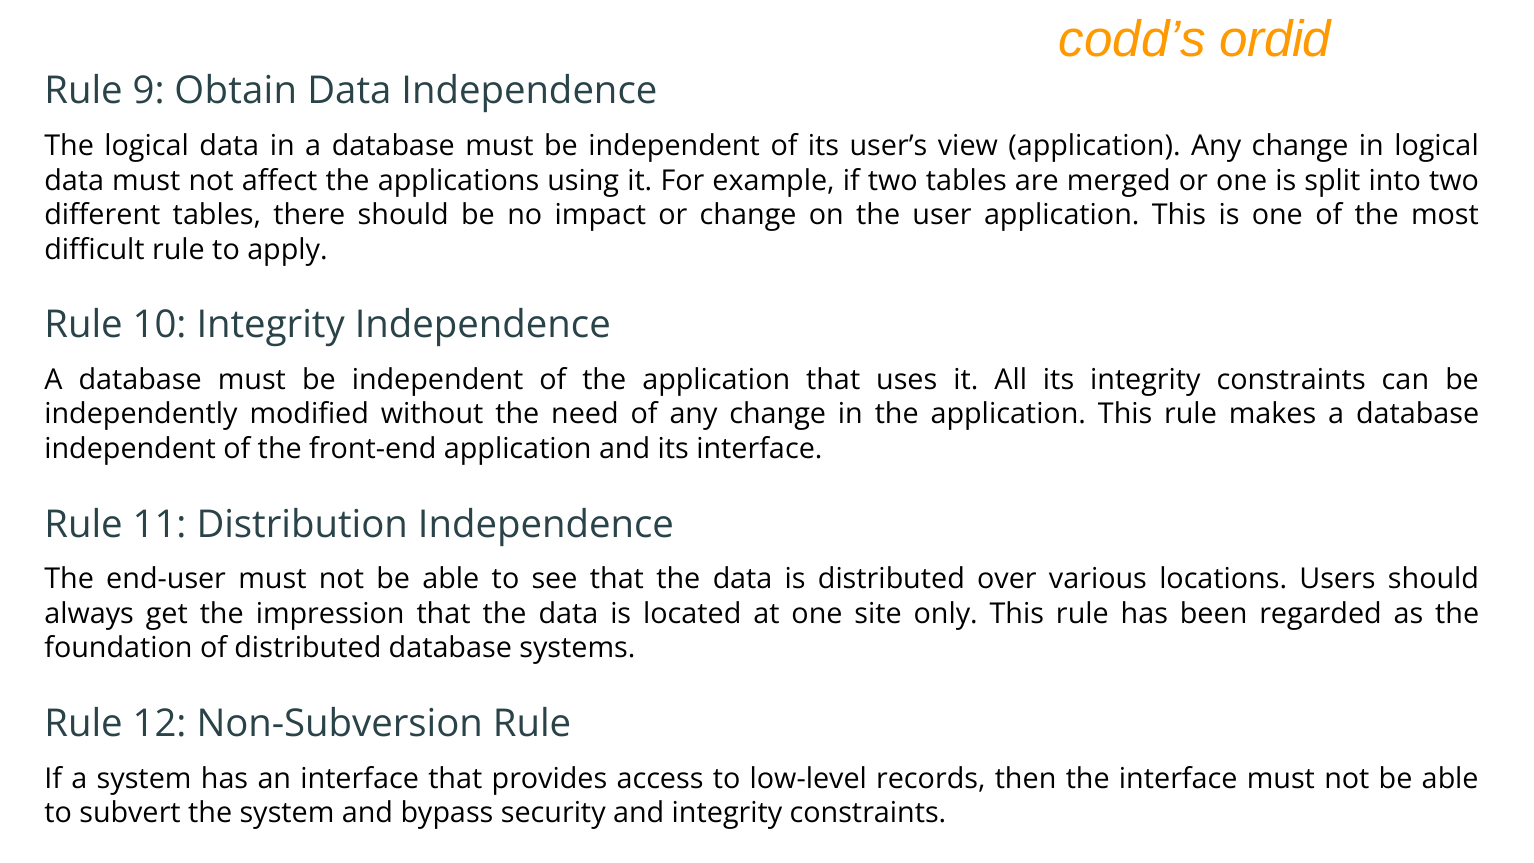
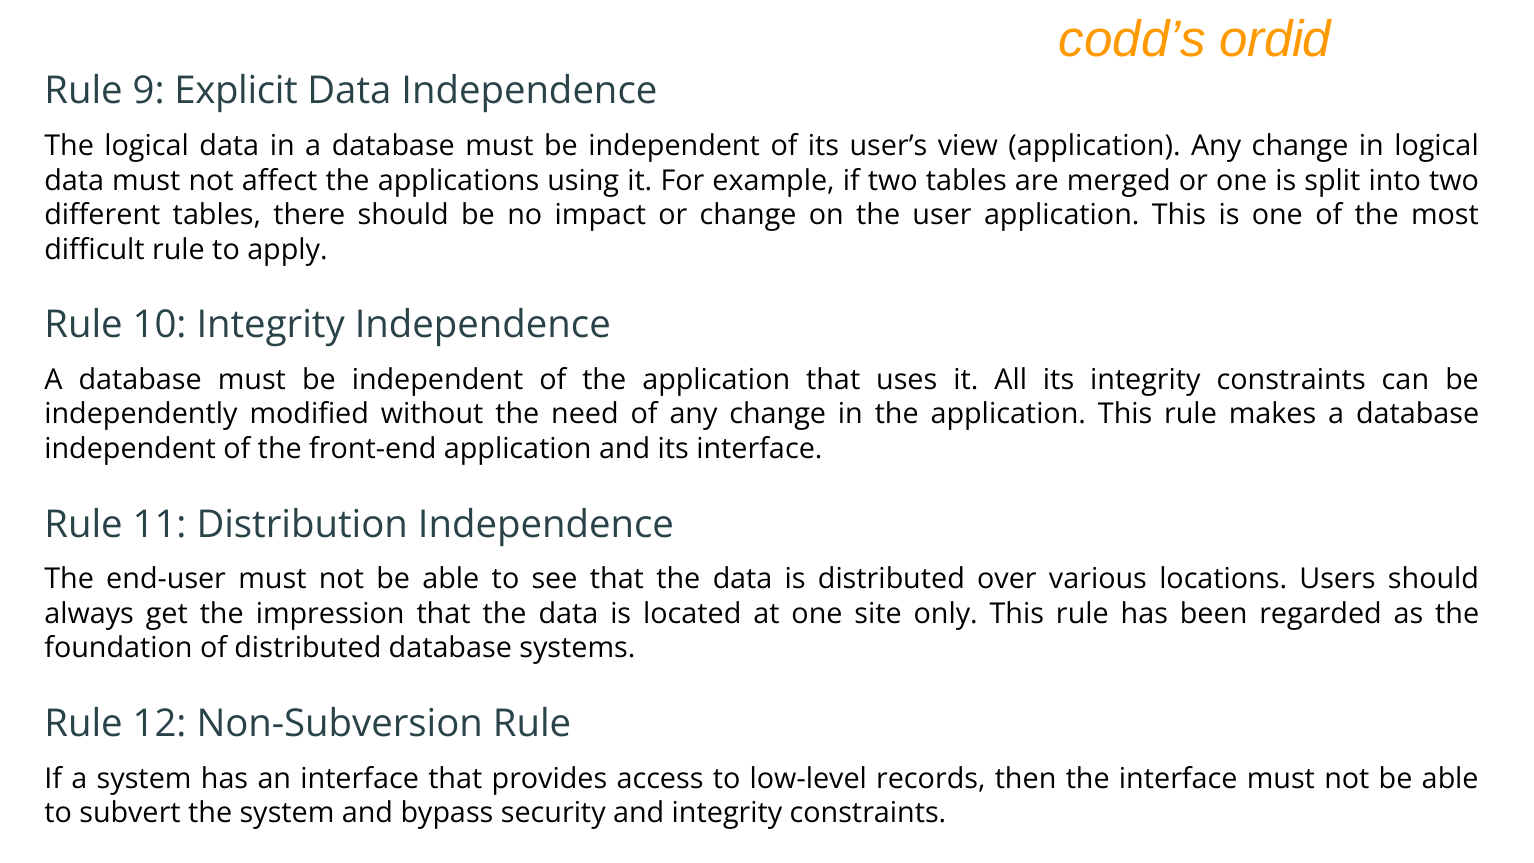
Obtain: Obtain -> Explicit
